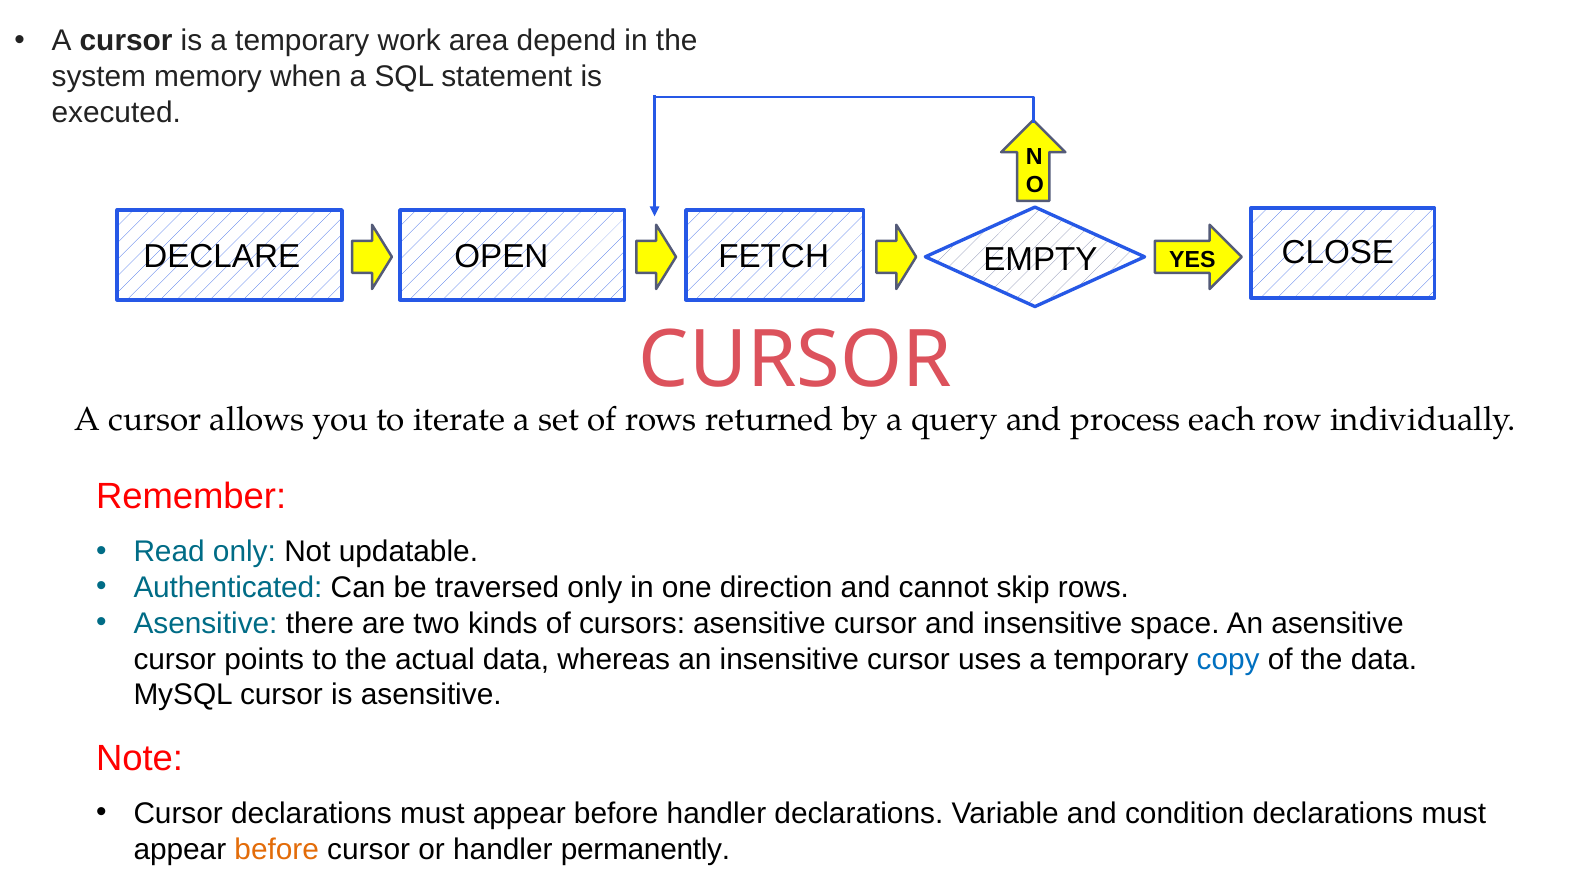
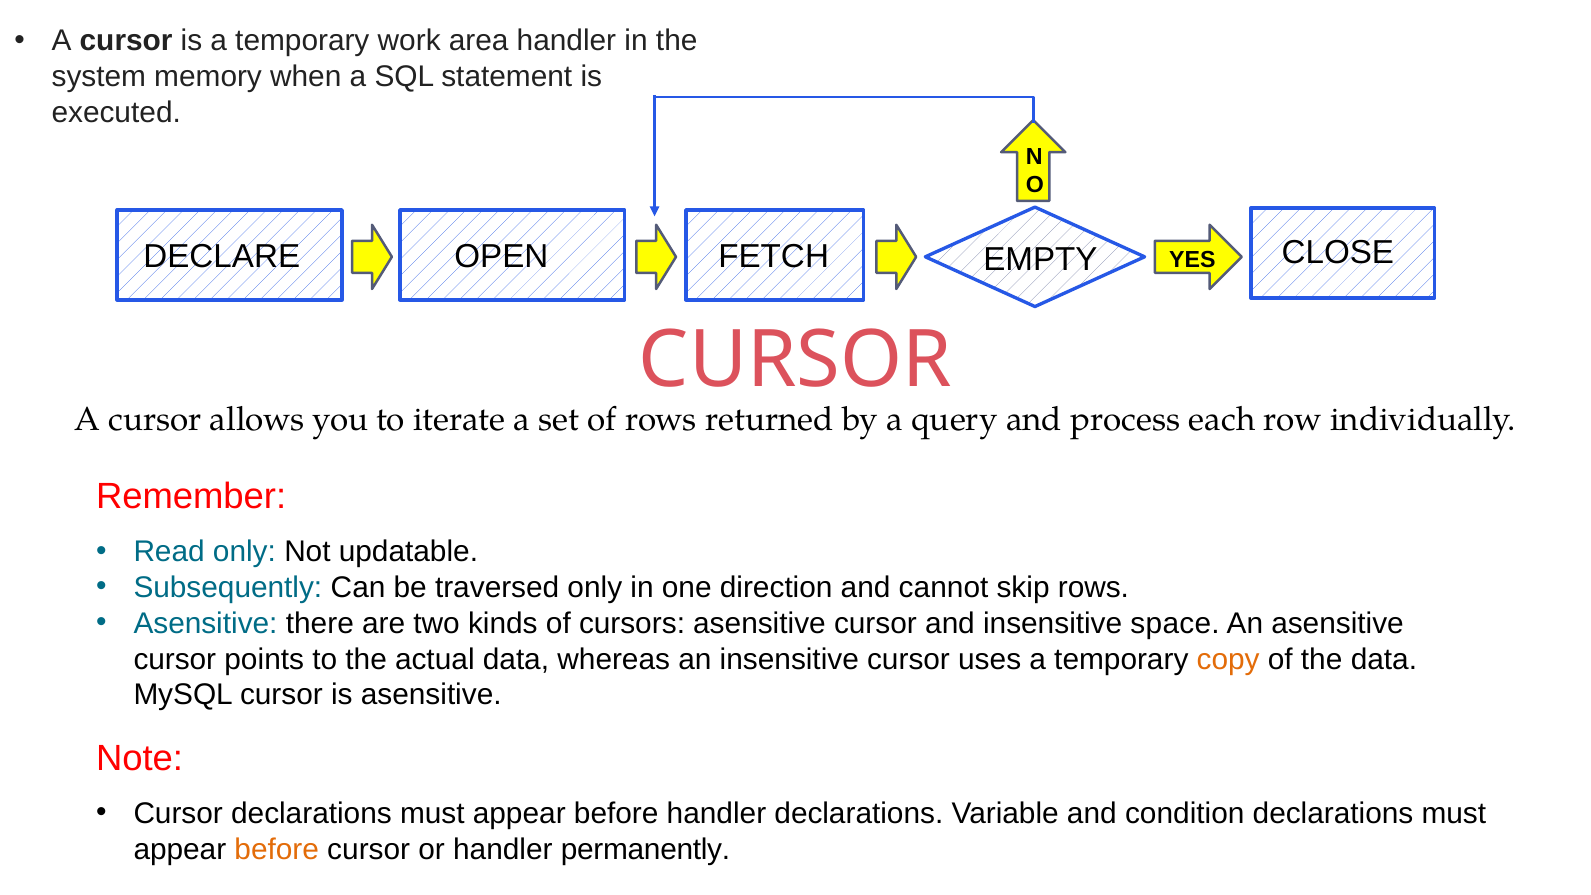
area depend: depend -> handler
Authenticated: Authenticated -> Subsequently
copy colour: blue -> orange
